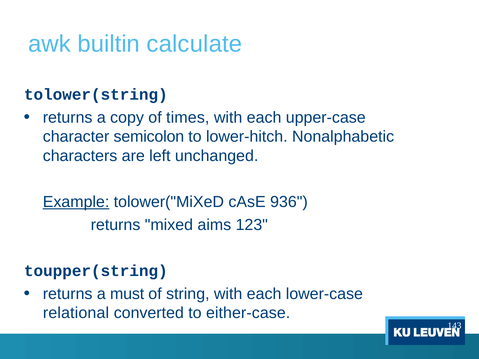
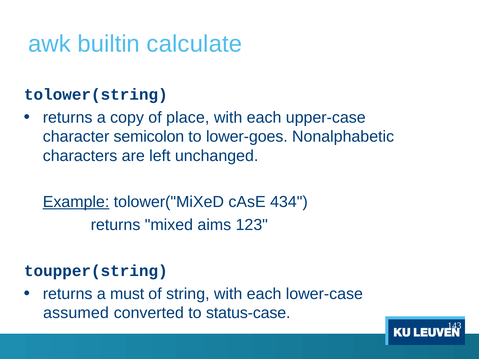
times: times -> place
lower-hitch: lower-hitch -> lower-goes
936: 936 -> 434
relational: relational -> assumed
either-case: either-case -> status-case
